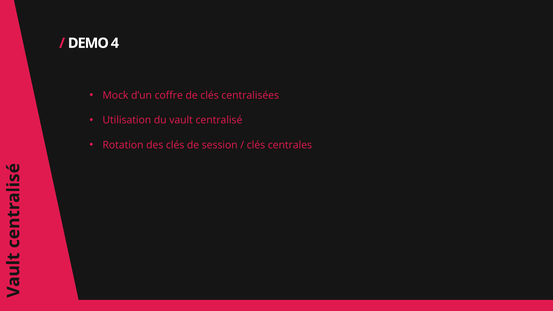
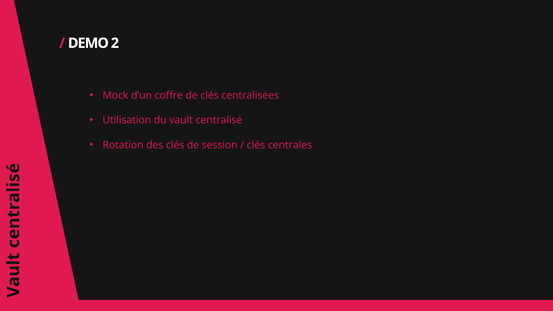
4: 4 -> 2
